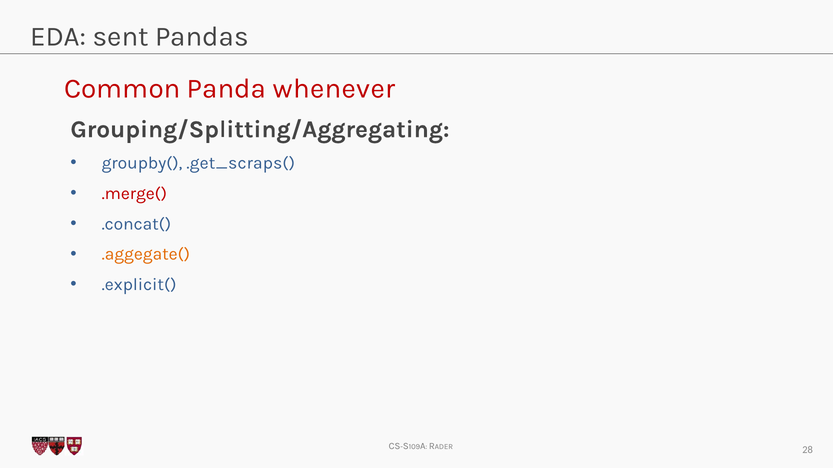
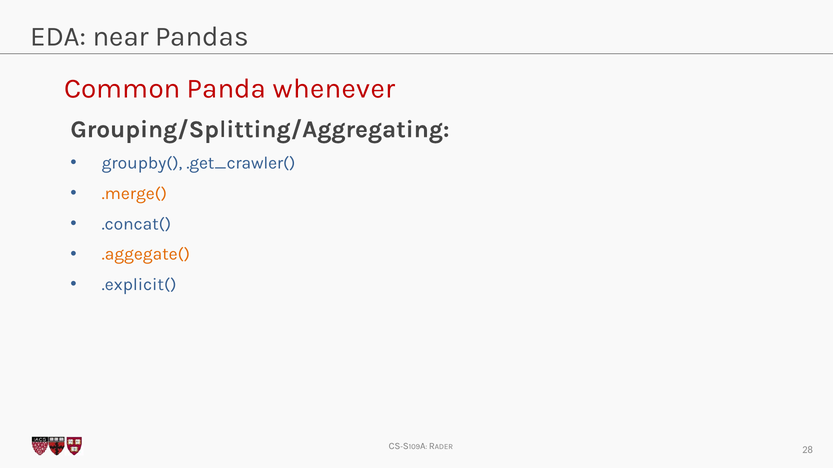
sent: sent -> near
.get_scraps(: .get_scraps( -> .get_crawler(
.merge( colour: red -> orange
